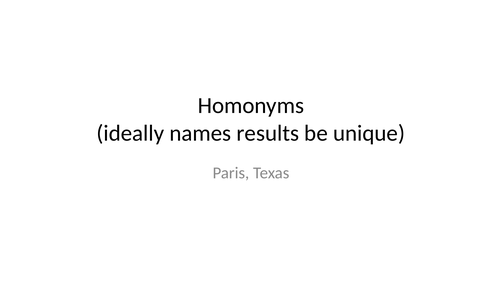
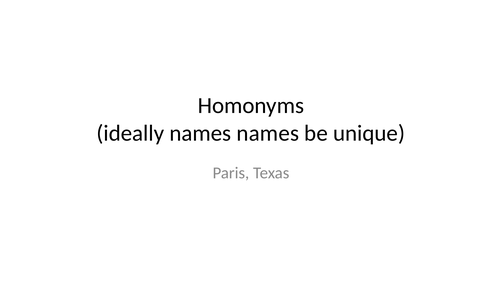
names results: results -> names
